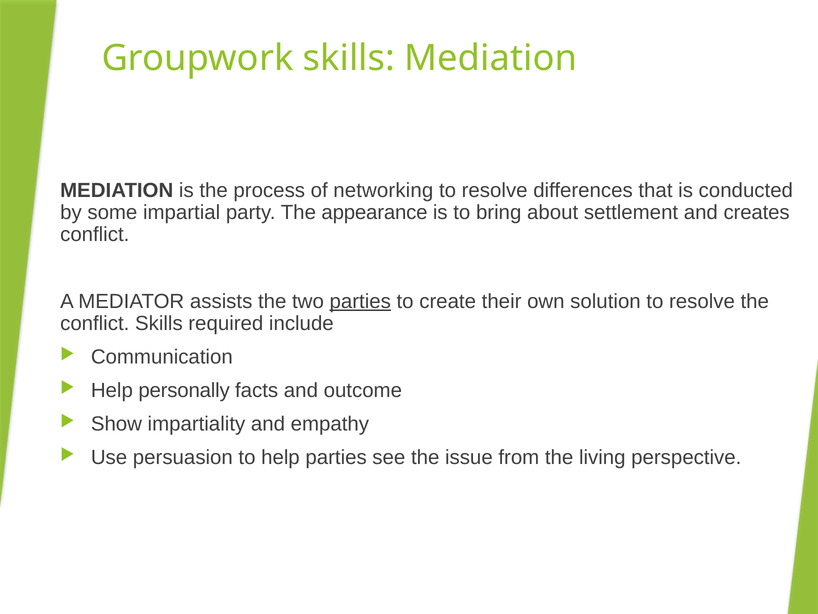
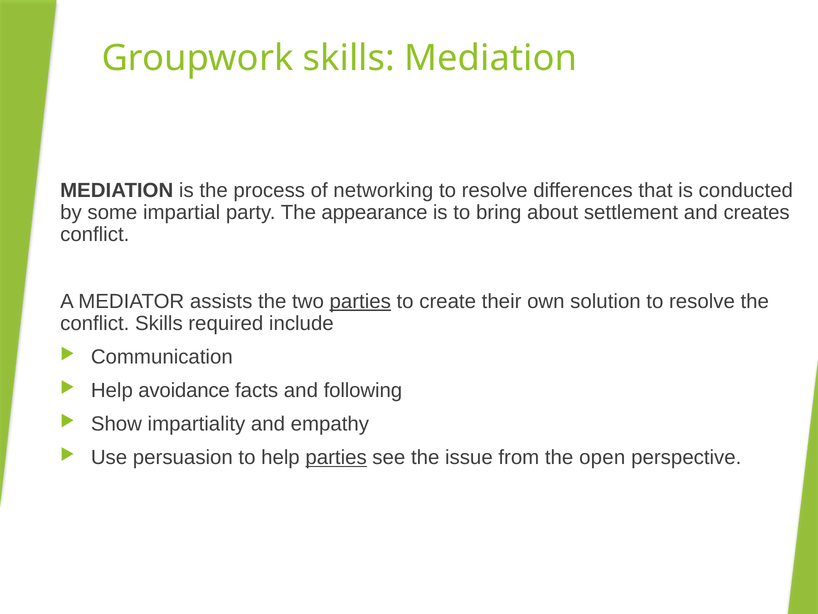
personally: personally -> avoidance
outcome: outcome -> following
parties at (336, 457) underline: none -> present
living: living -> open
